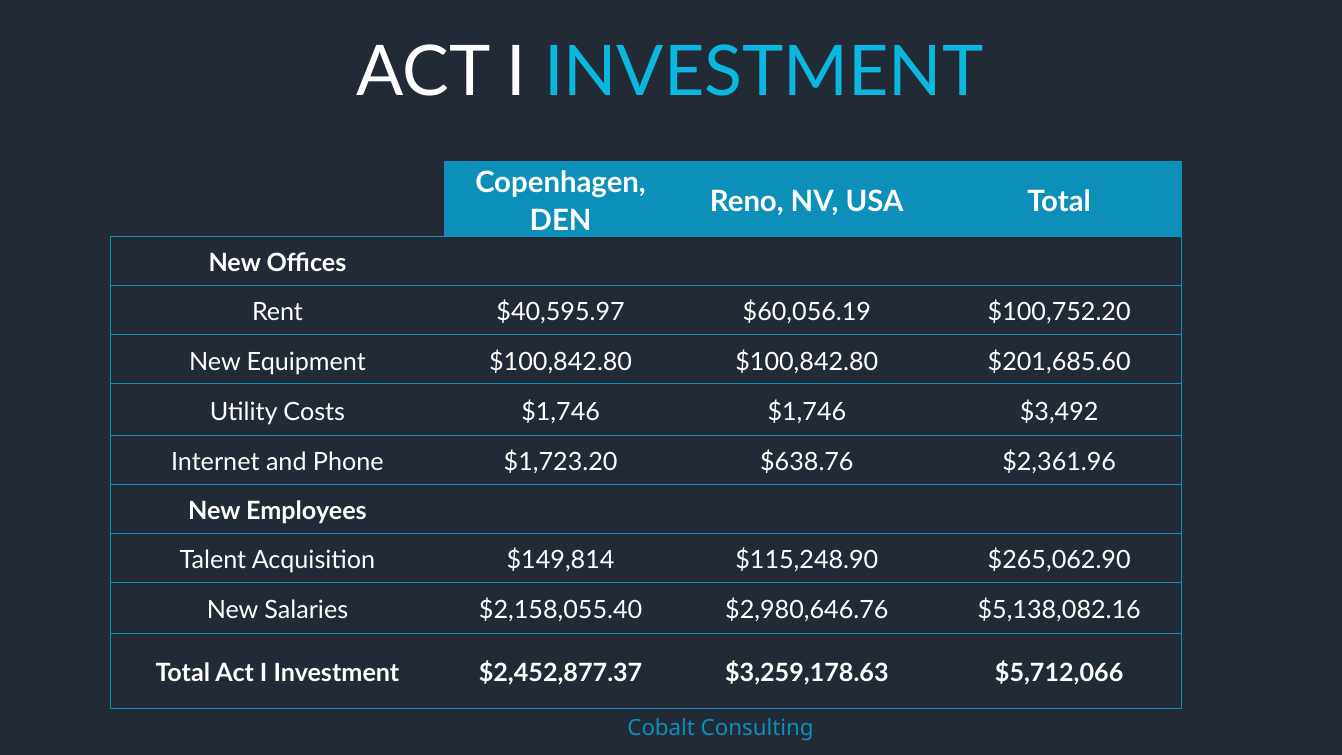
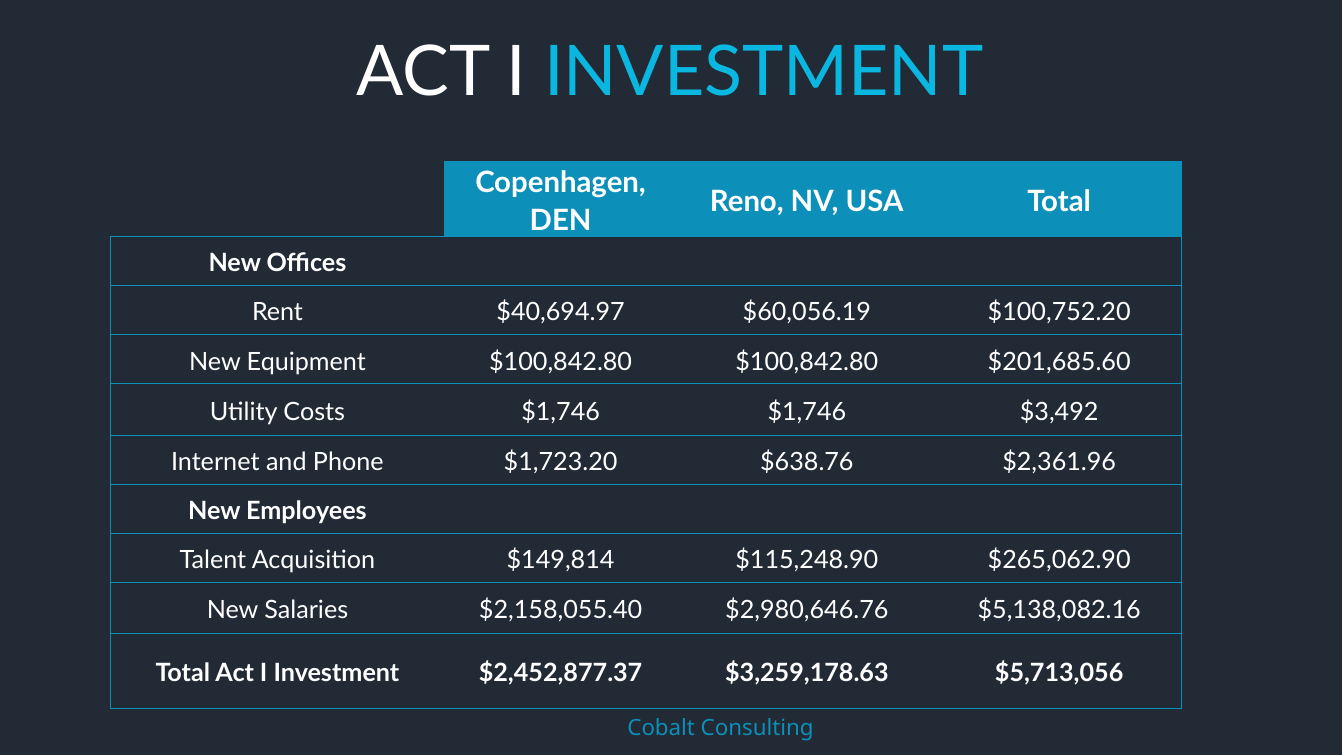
$40,595.97: $40,595.97 -> $40,694.97
$5,712,066: $5,712,066 -> $5,713,056
